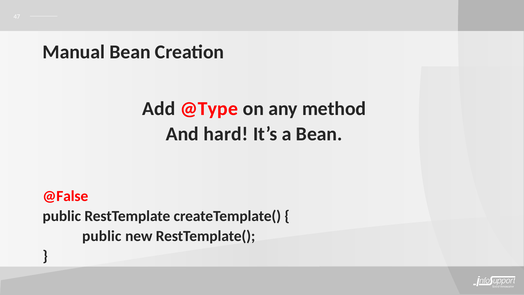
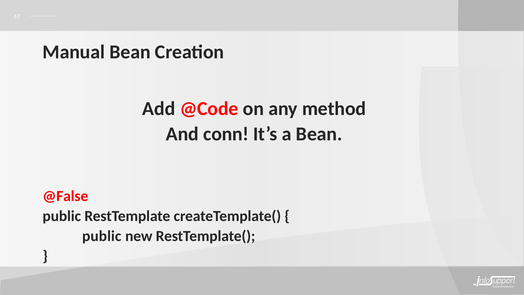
@Type: @Type -> @Code
hard: hard -> conn
